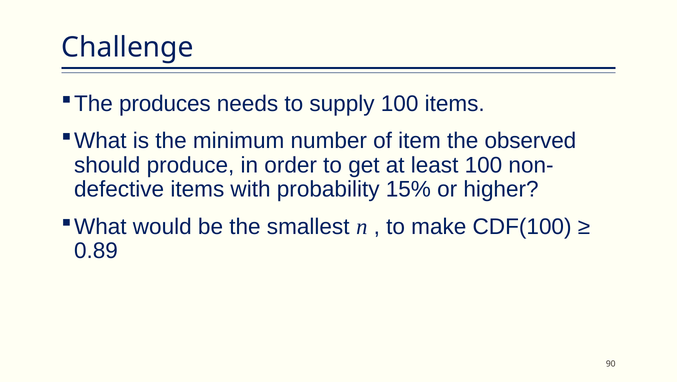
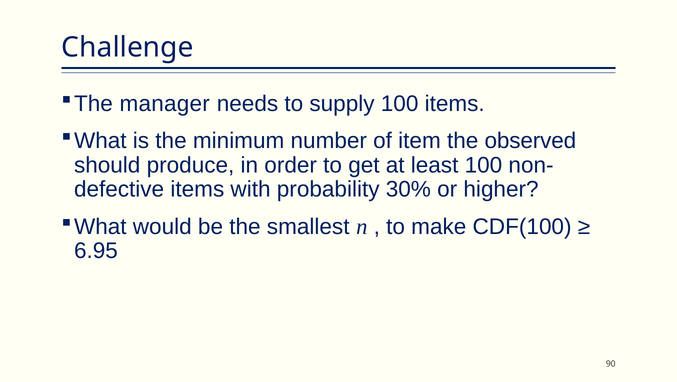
produces: produces -> manager
15%: 15% -> 30%
0.89: 0.89 -> 6.95
